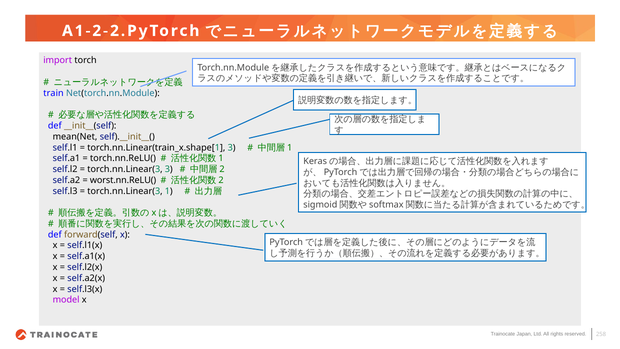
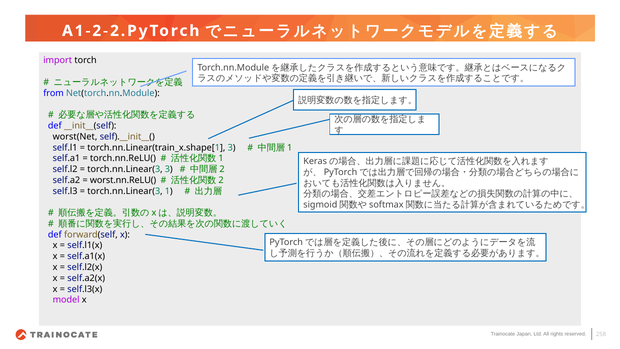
train: train -> from
mean(Net: mean(Net -> worst(Net
